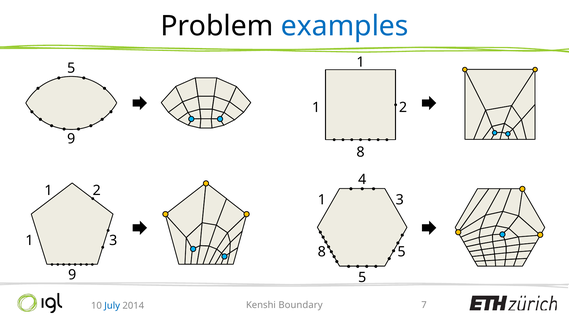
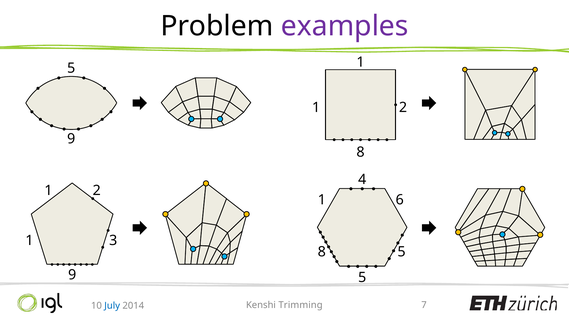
examples colour: blue -> purple
1 3: 3 -> 6
Boundary: Boundary -> Trimming
